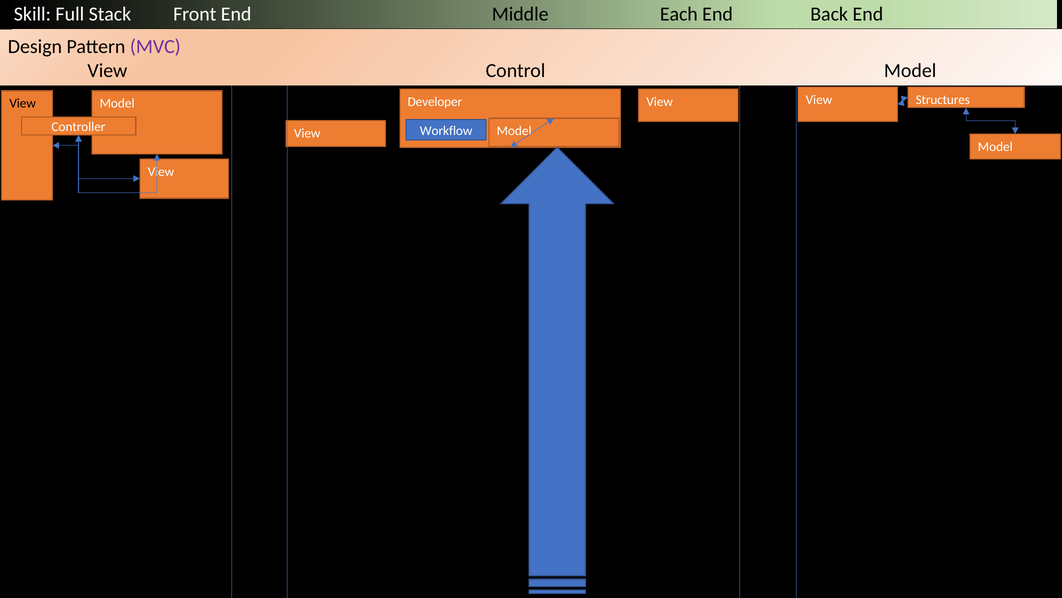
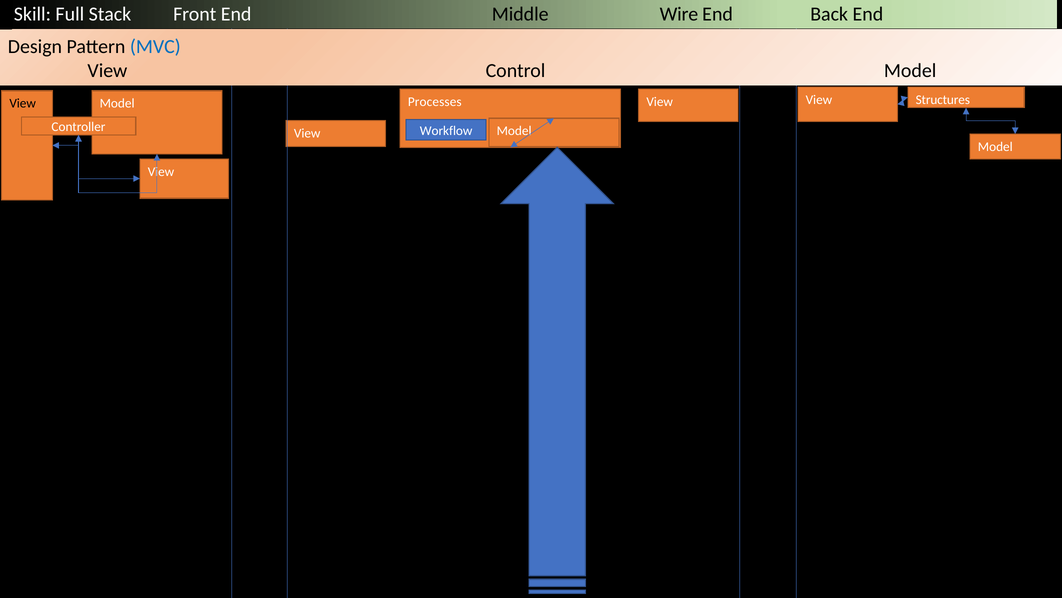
Each: Each -> Wire
MVC colour: purple -> blue
Developer: Developer -> Processes
